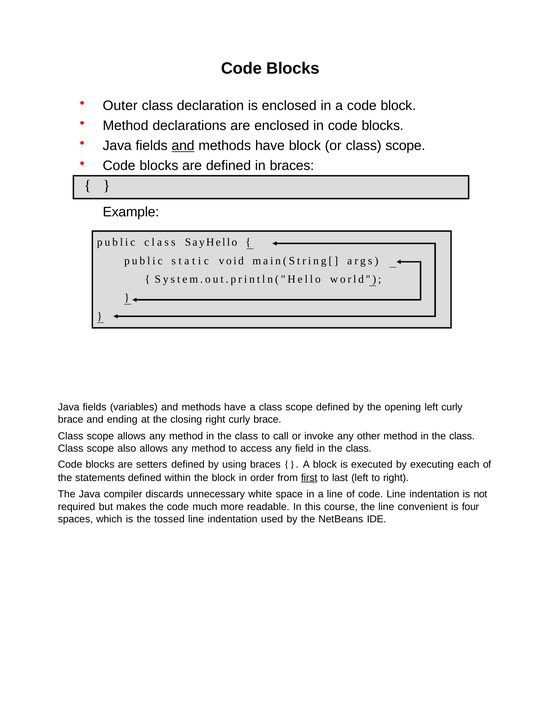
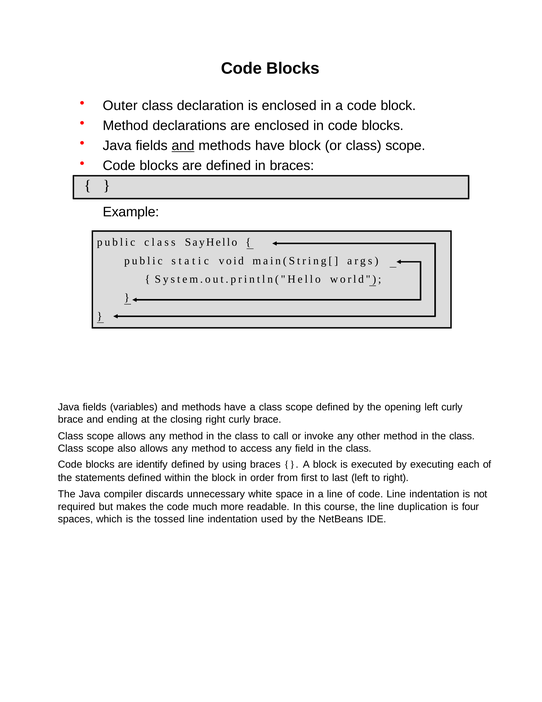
setters: setters -> identify
first underline: present -> none
convenient: convenient -> duplication
